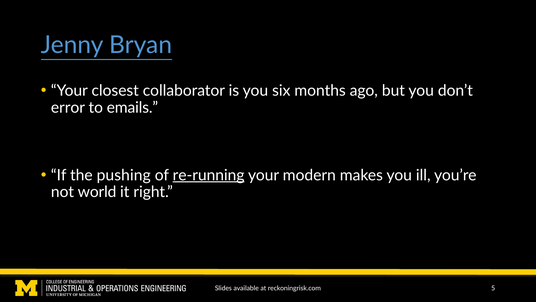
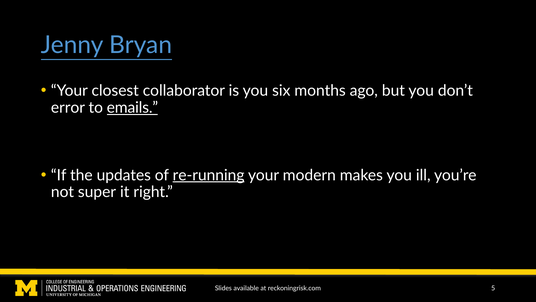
emails underline: none -> present
pushing: pushing -> updates
world: world -> super
